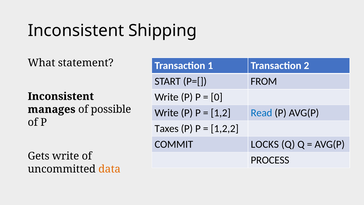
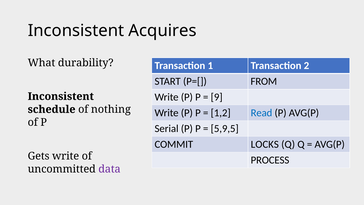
Shipping: Shipping -> Acquires
statement: statement -> durability
0: 0 -> 9
manages: manages -> schedule
possible: possible -> nothing
Taxes: Taxes -> Serial
1,2,2: 1,2,2 -> 5,9,5
data colour: orange -> purple
